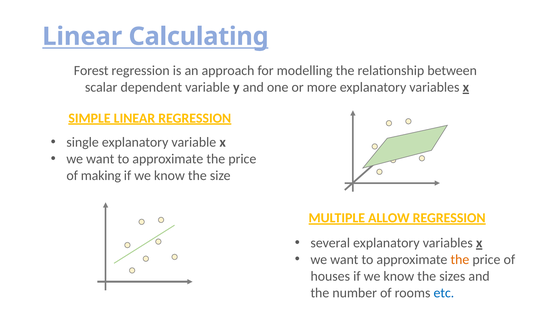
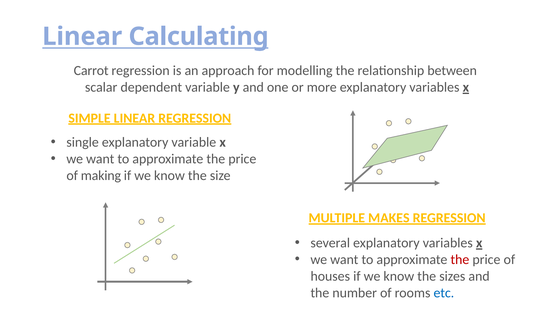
Forest: Forest -> Carrot
ALLOW: ALLOW -> MAKES
the at (460, 259) colour: orange -> red
